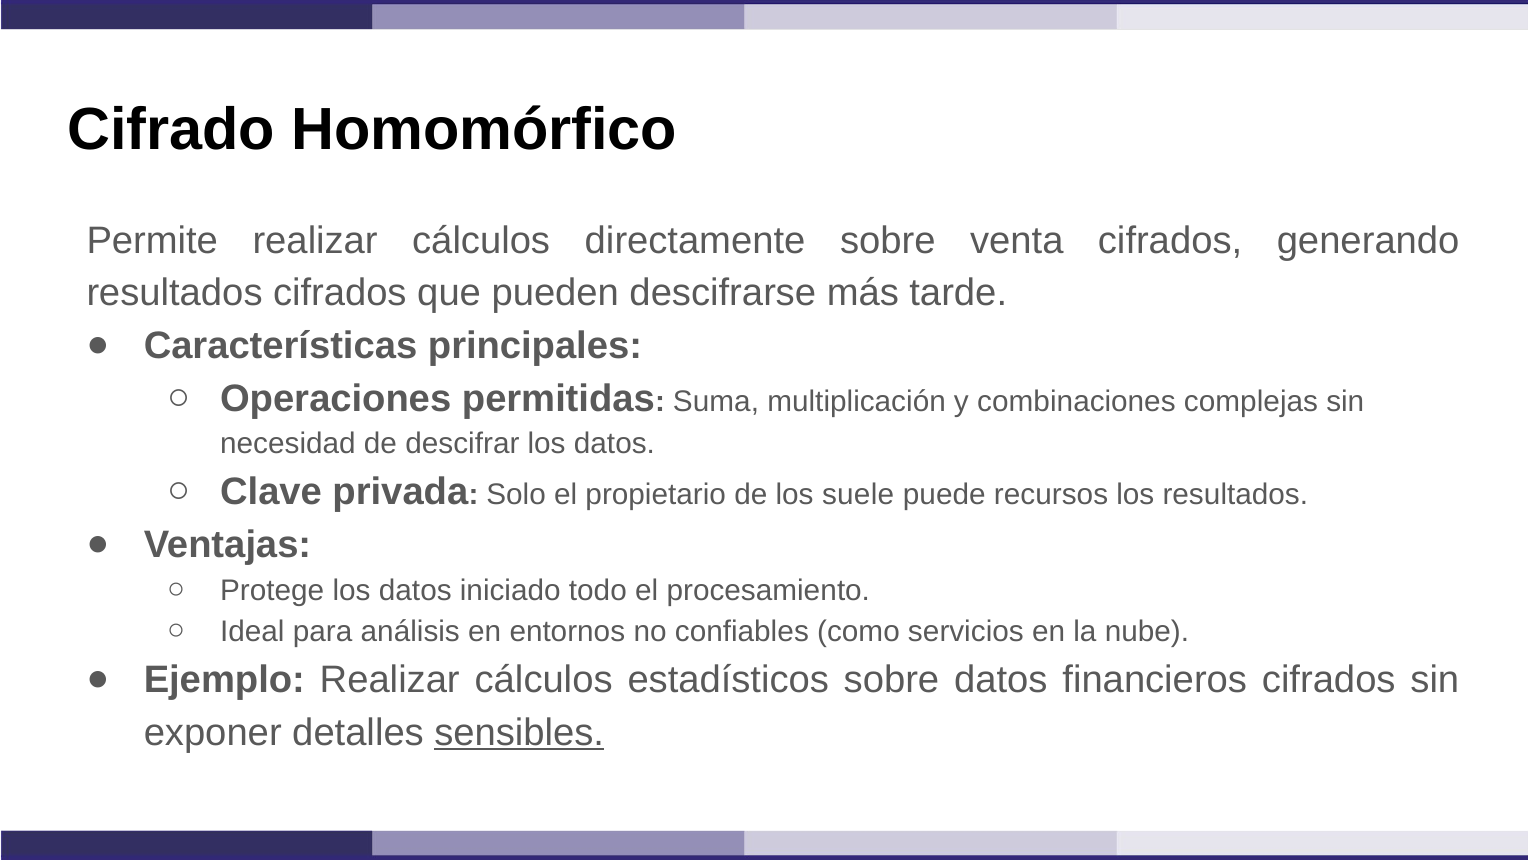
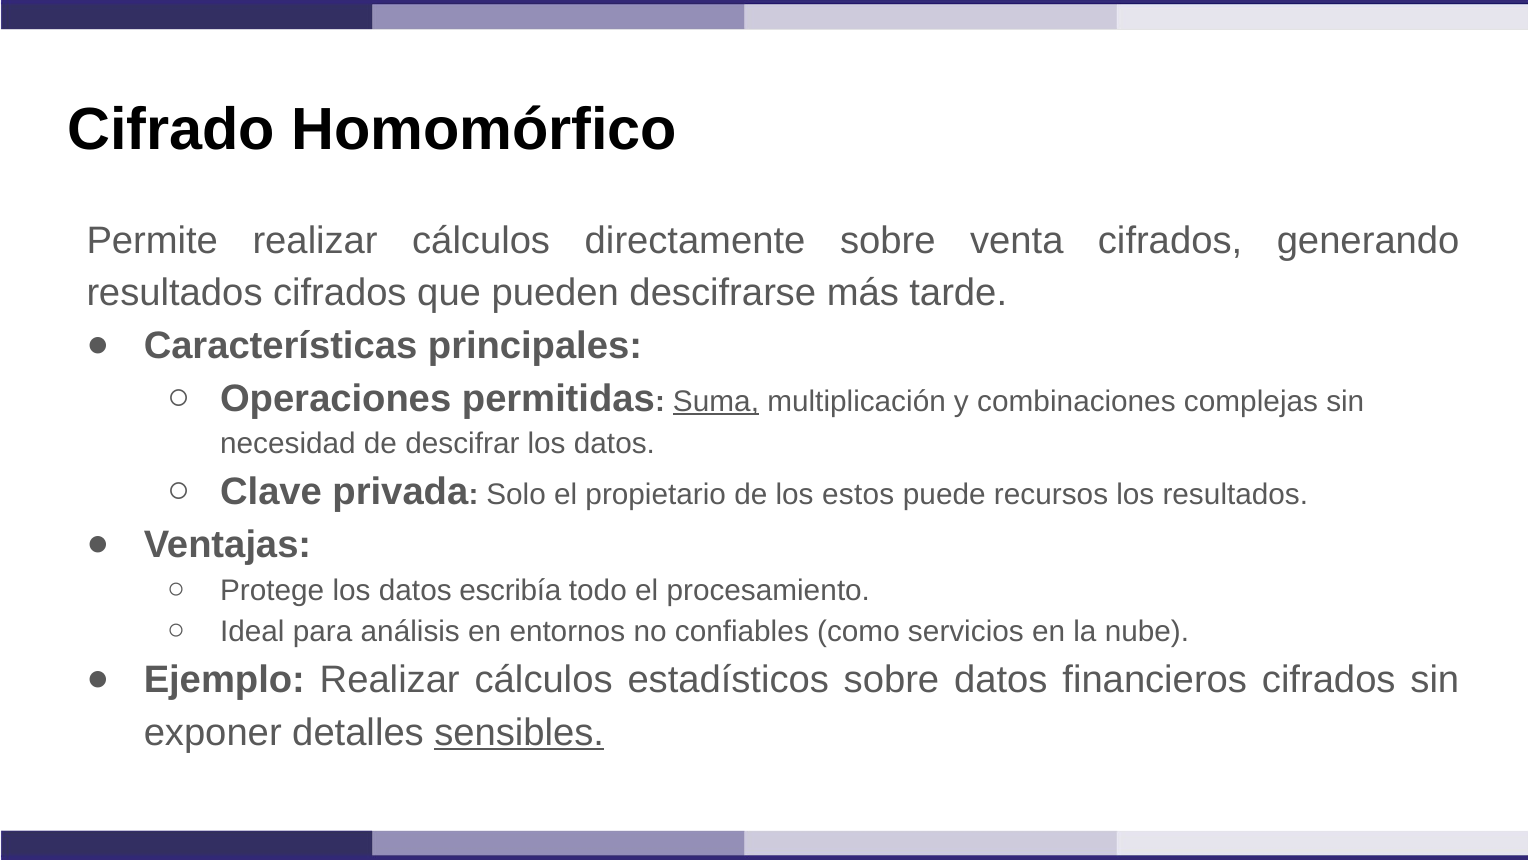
Suma underline: none -> present
suele: suele -> estos
iniciado: iniciado -> escribía
